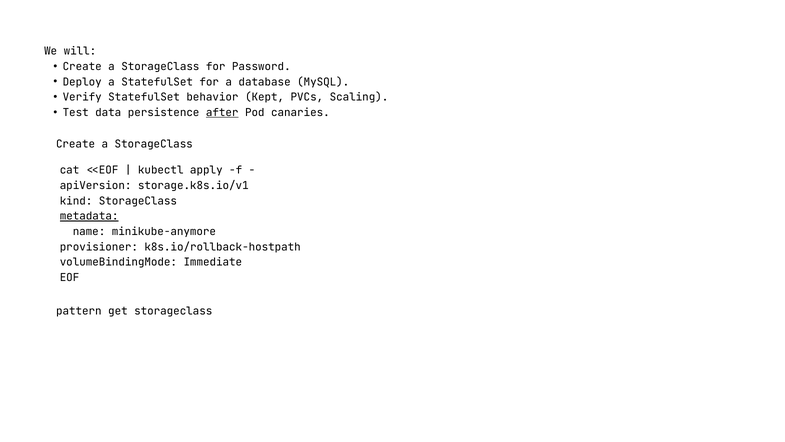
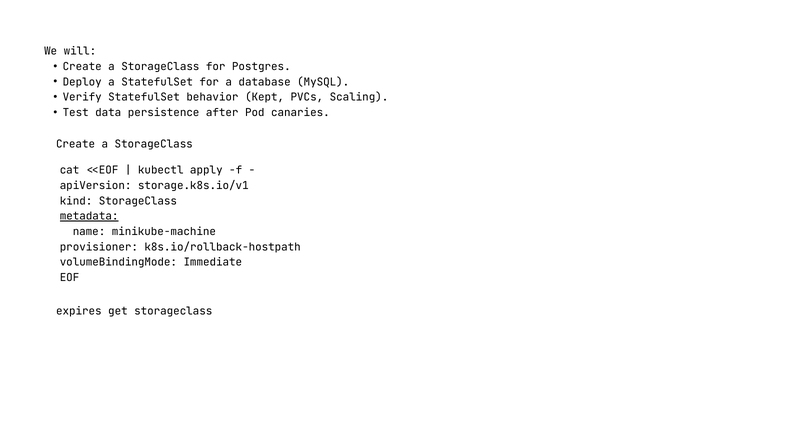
Password: Password -> Postgres
after underline: present -> none
minikube-anymore: minikube-anymore -> minikube-machine
pattern: pattern -> expires
